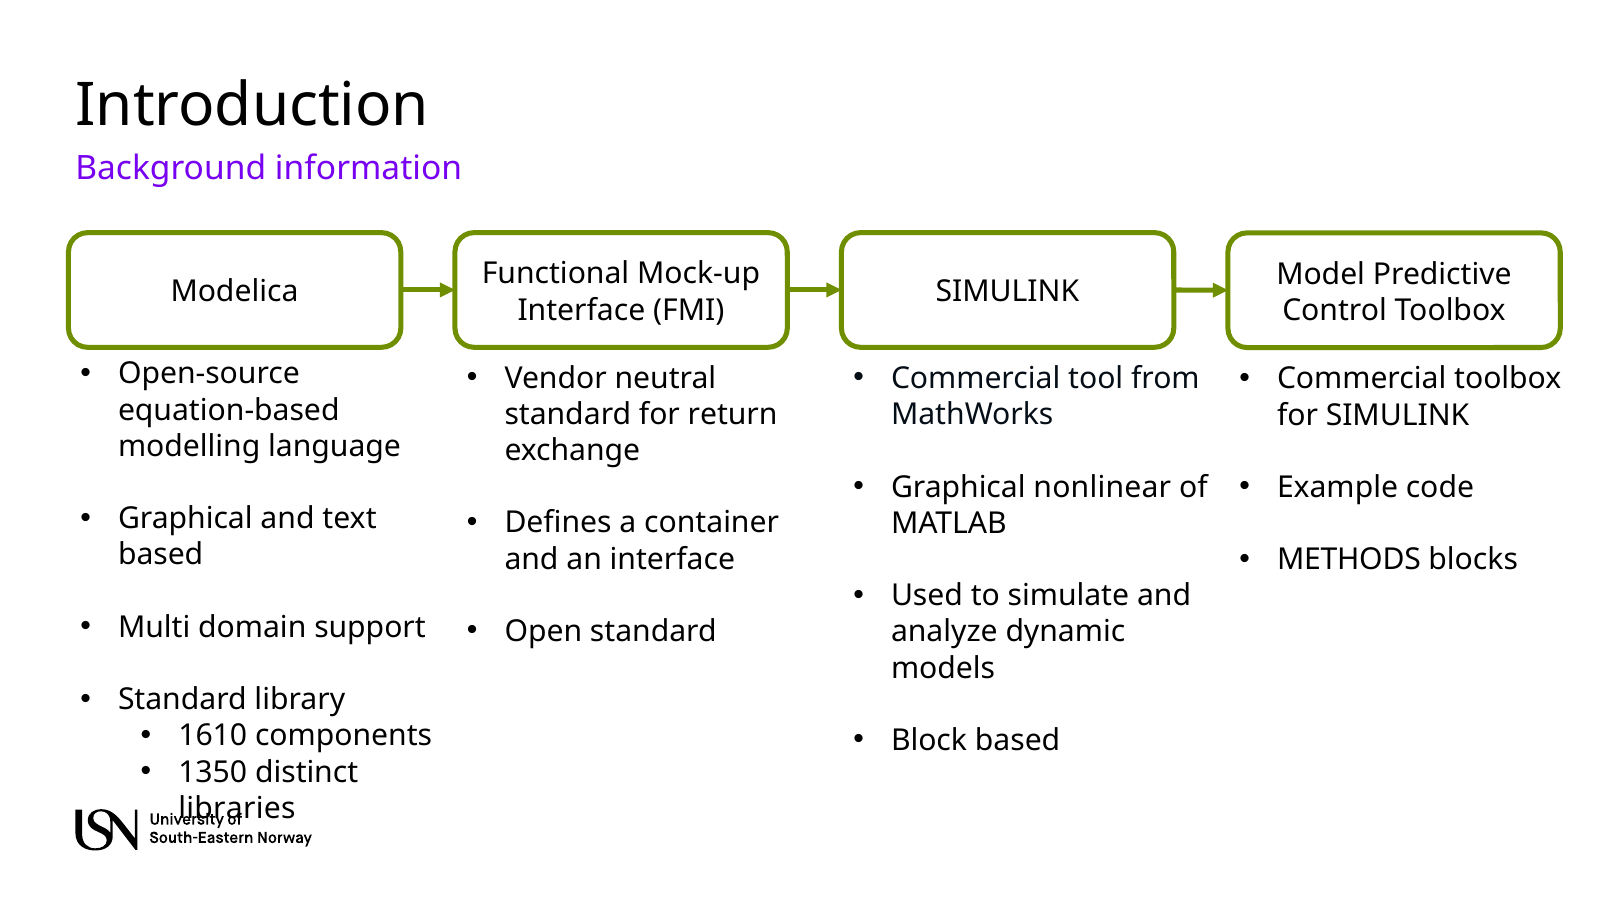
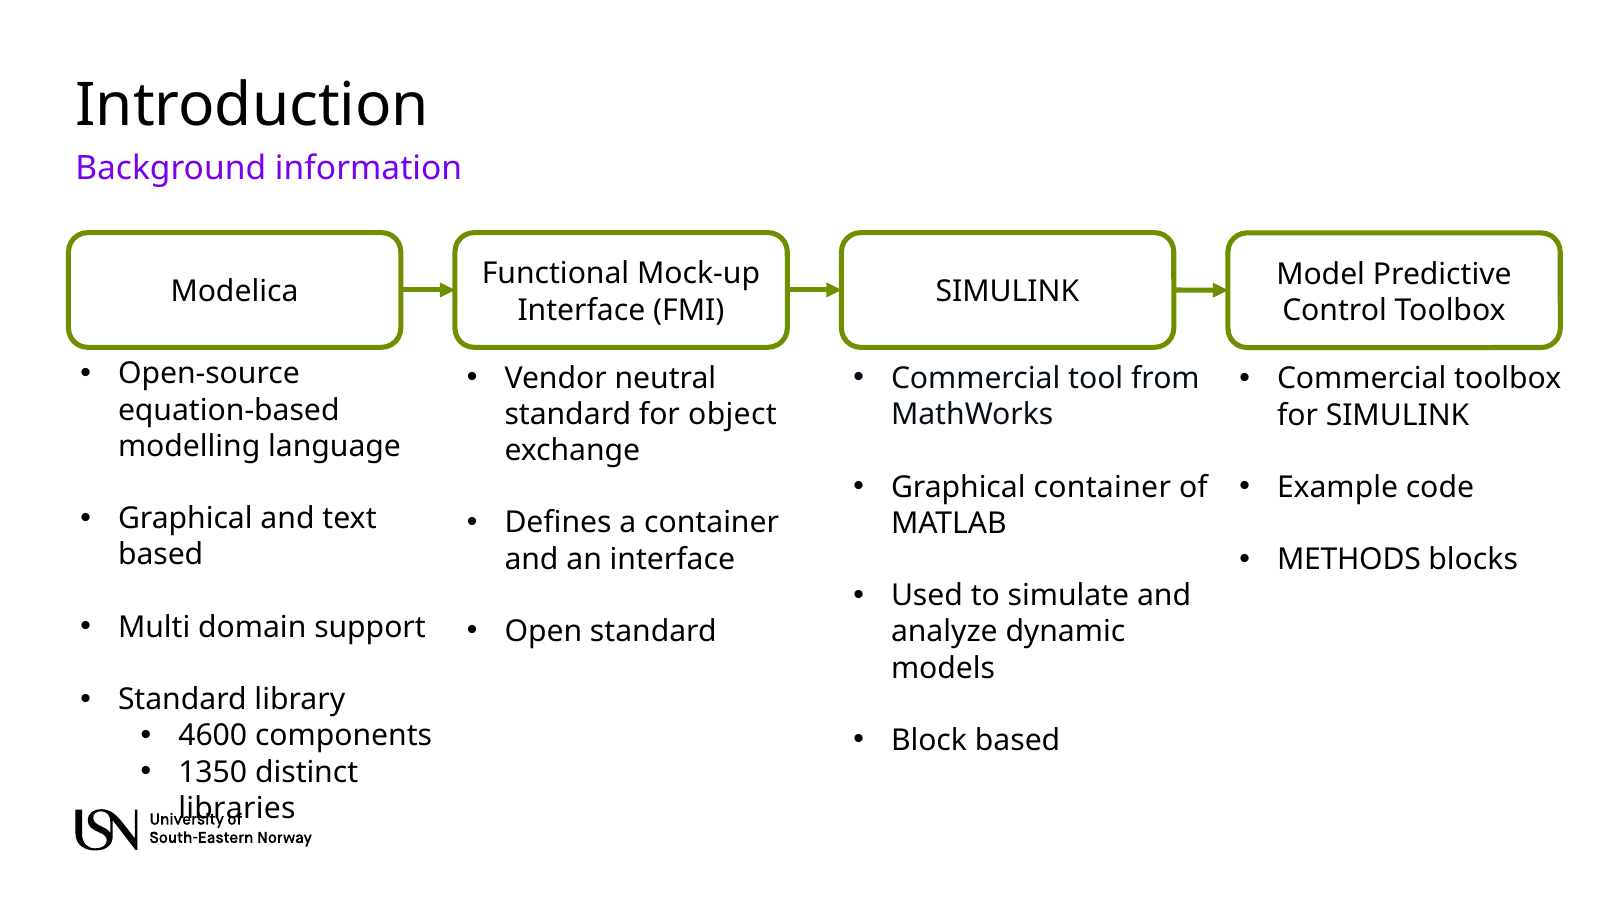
return: return -> object
Graphical nonlinear: nonlinear -> container
1610: 1610 -> 4600
